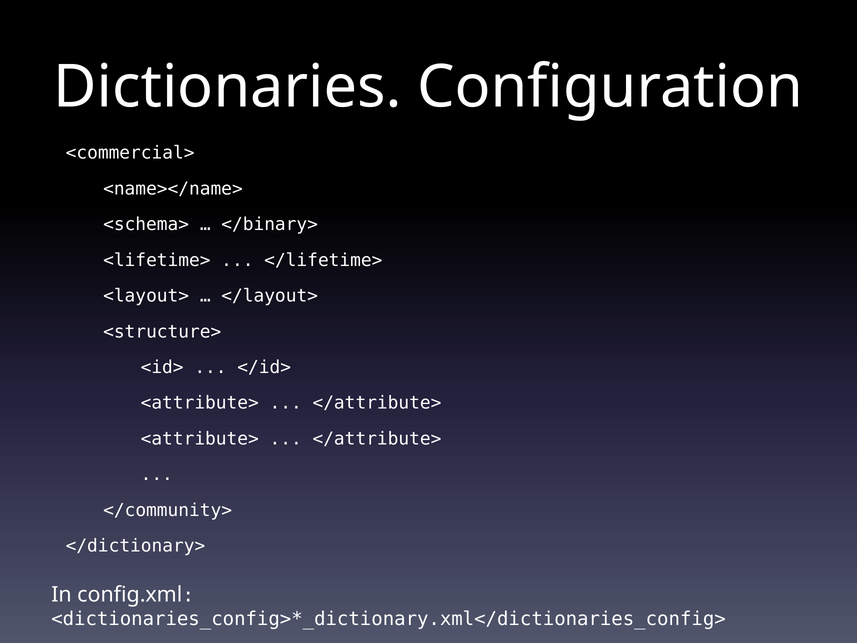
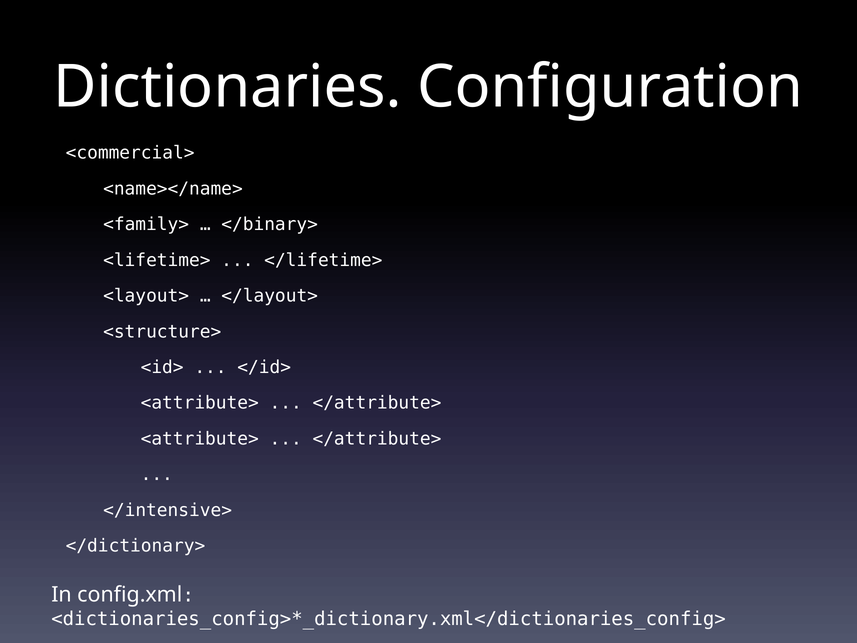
<schema>: <schema> -> <family>
</community>: </community> -> </intensive>
